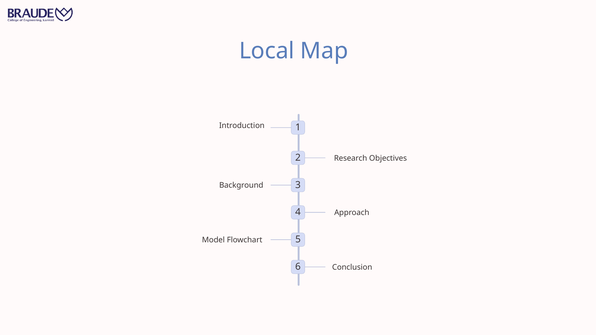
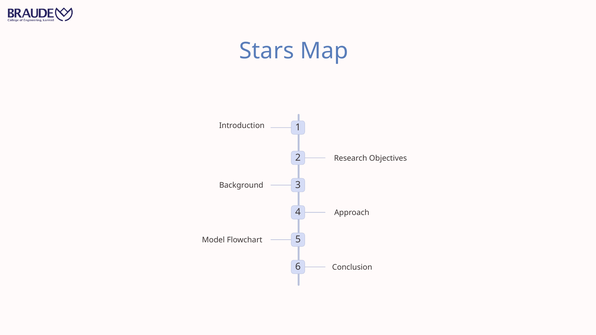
Local: Local -> Stars
